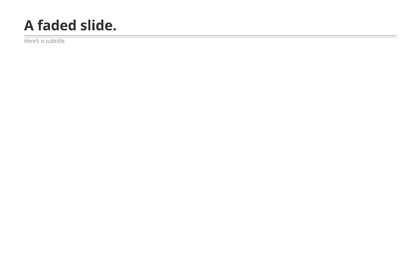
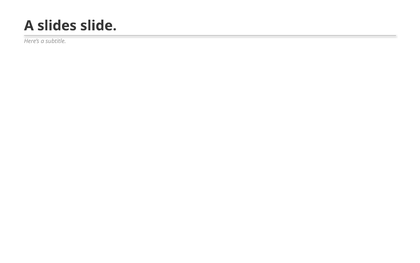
faded: faded -> slides
